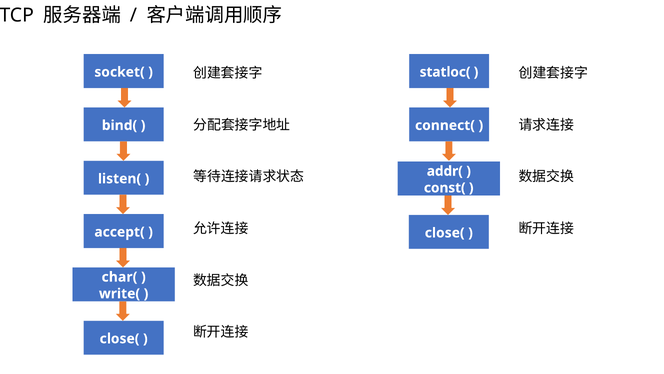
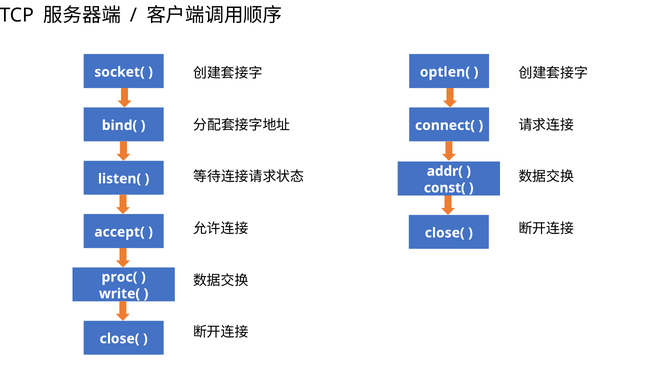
statloc(: statloc( -> optlen(
char(: char( -> proc(
